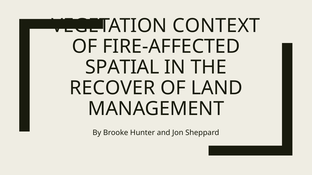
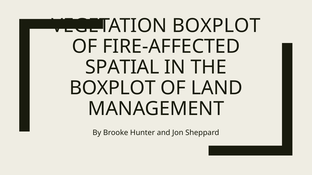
VEGETATION CONTEXT: CONTEXT -> BOXPLOT
RECOVER at (112, 88): RECOVER -> BOXPLOT
